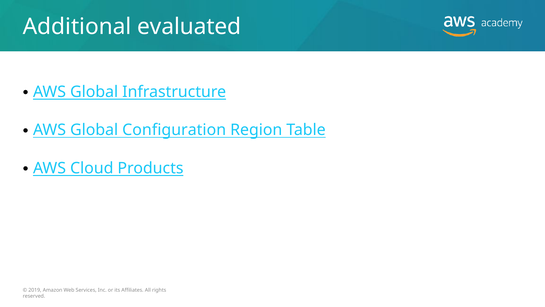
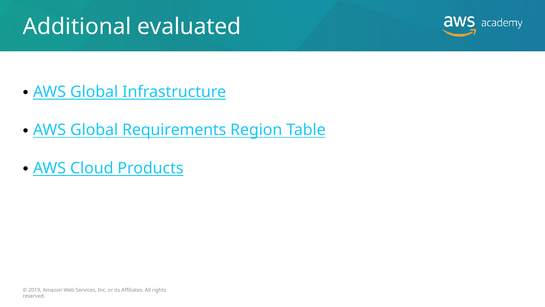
Configuration: Configuration -> Requirements
